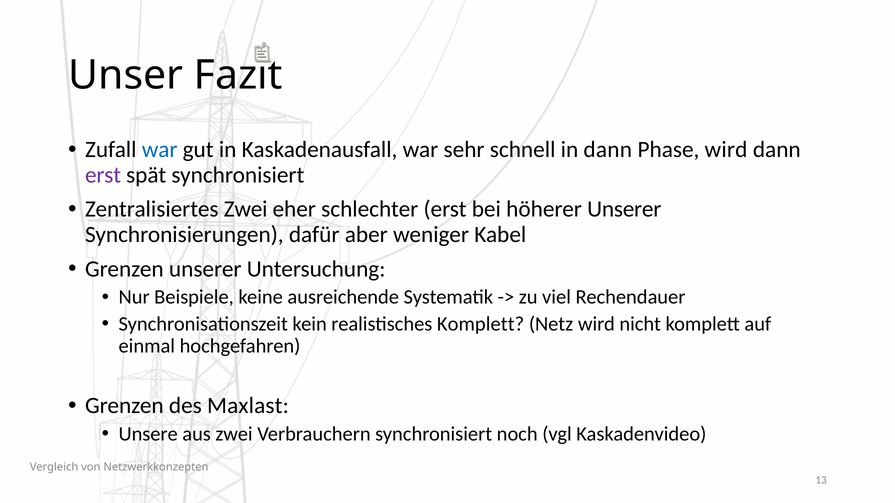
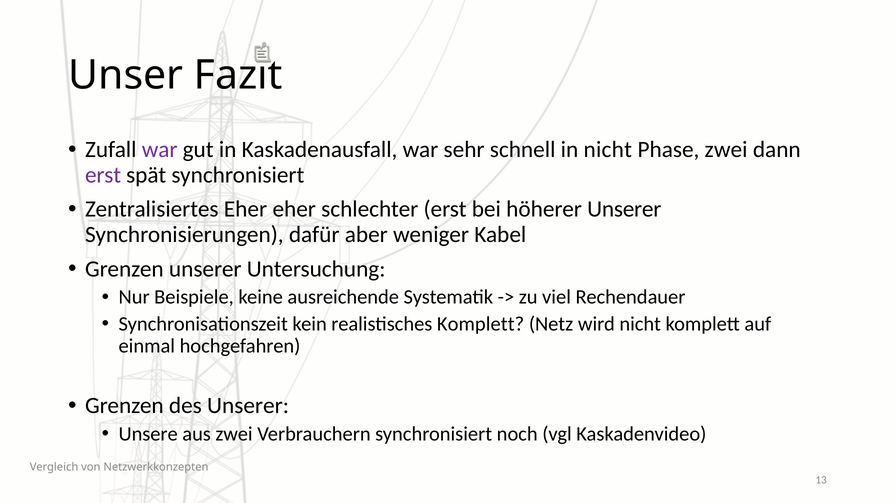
war at (160, 150) colour: blue -> purple
in dann: dann -> nicht
Phase wird: wird -> zwei
Zentralisiertes Zwei: Zwei -> Eher
des Maxlast: Maxlast -> Unserer
